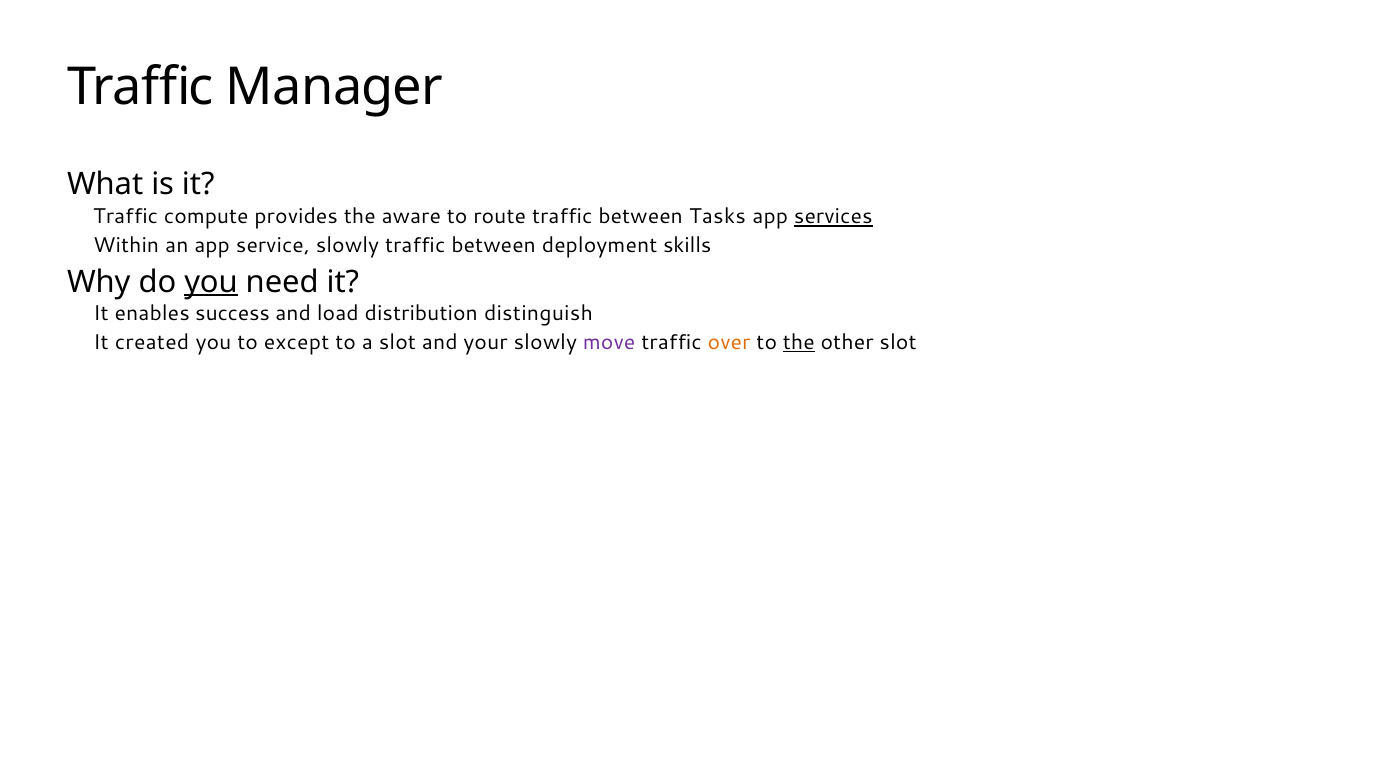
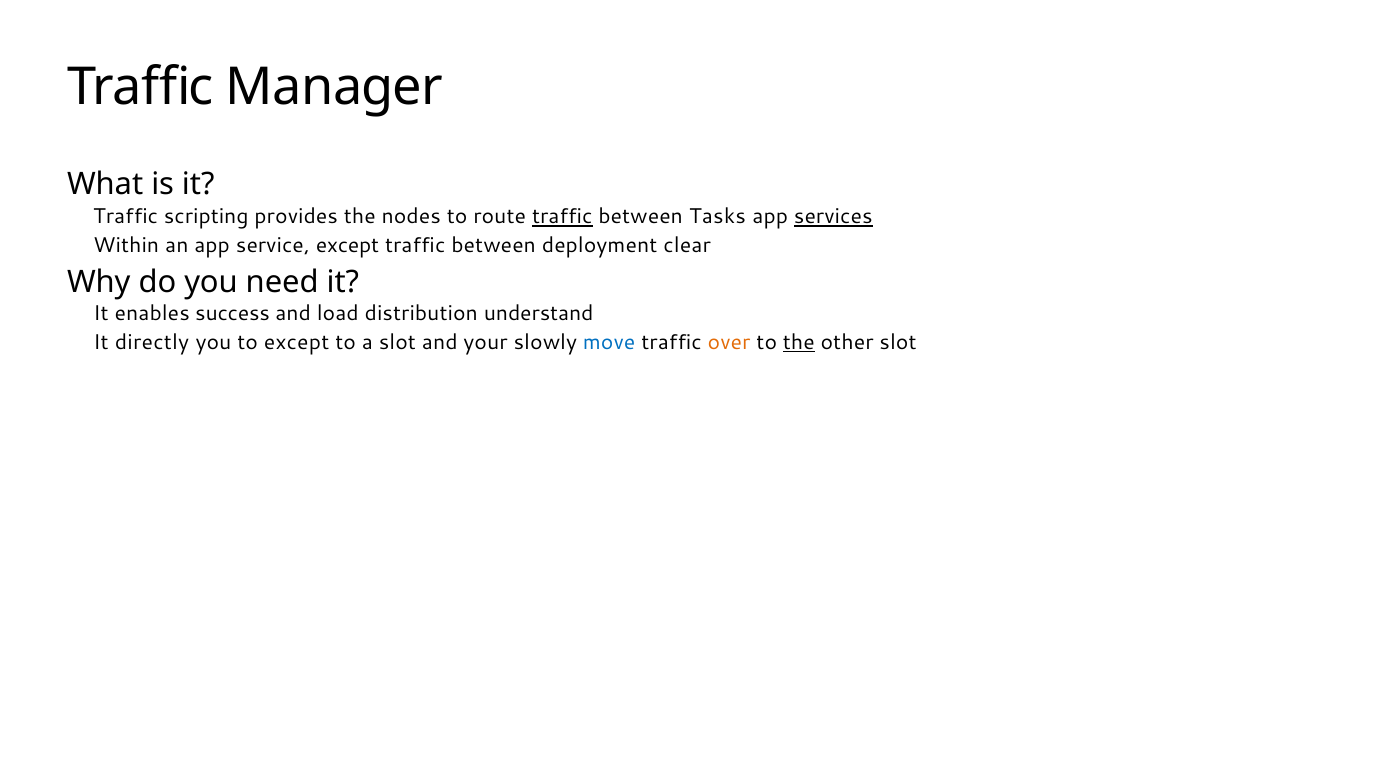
compute: compute -> scripting
aware: aware -> nodes
traffic at (562, 217) underline: none -> present
service slowly: slowly -> except
skills: skills -> clear
you at (211, 282) underline: present -> none
distinguish: distinguish -> understand
created: created -> directly
move colour: purple -> blue
